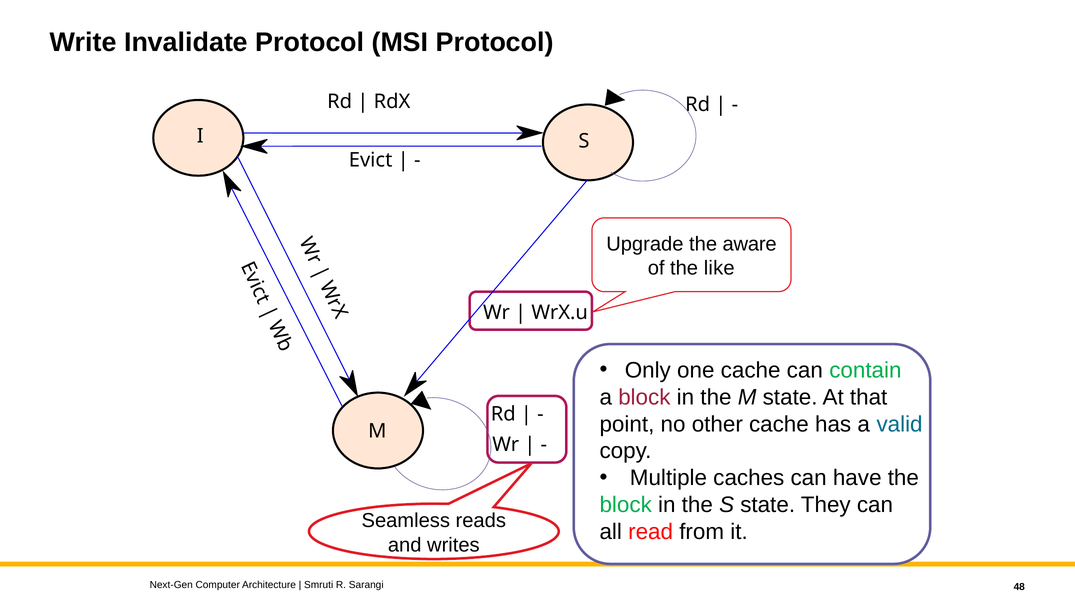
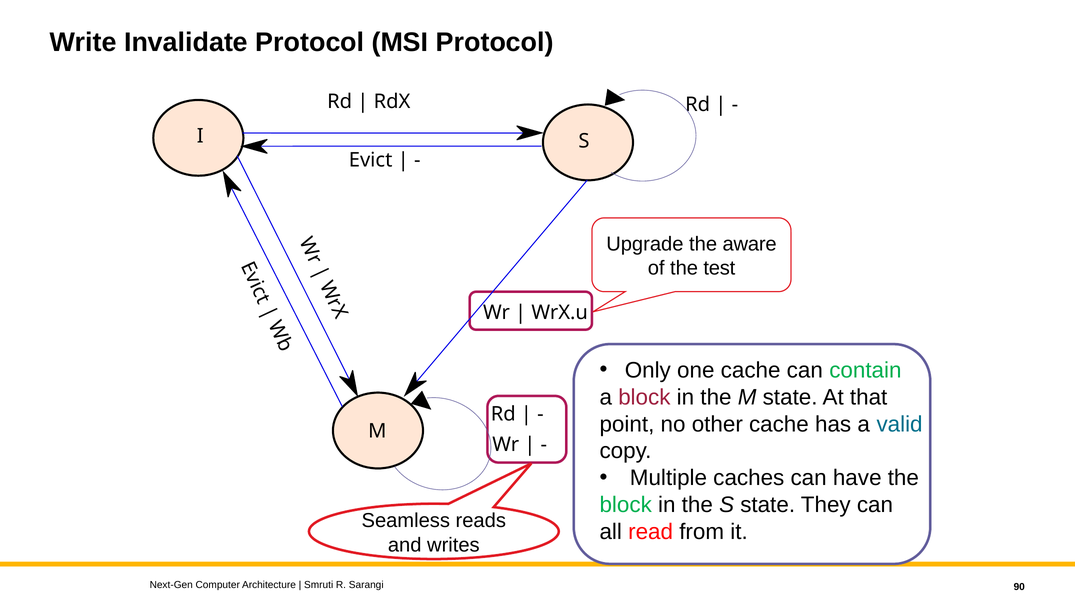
like: like -> test
48: 48 -> 90
